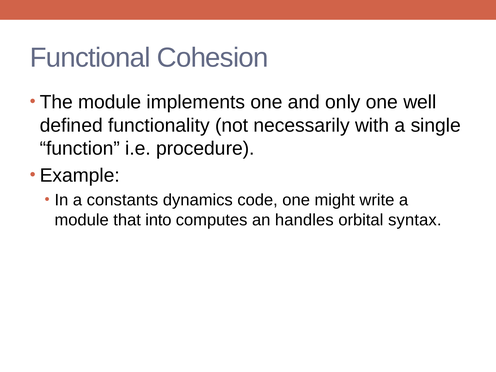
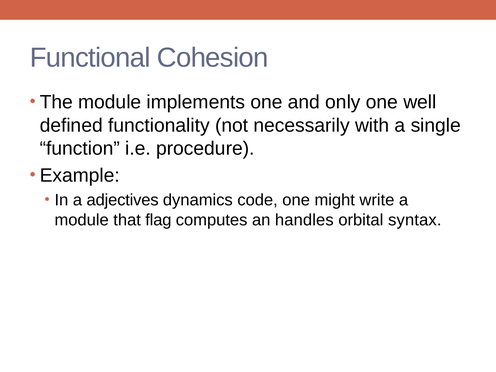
constants: constants -> adjectives
into: into -> flag
